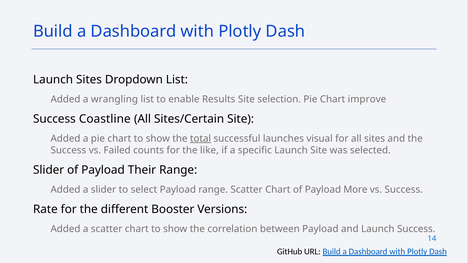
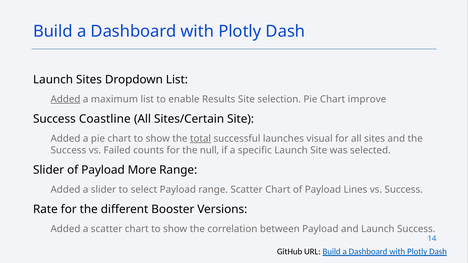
Added at (65, 99) underline: none -> present
wrangling: wrangling -> maximum
like: like -> null
Their: Their -> More
More: More -> Lines
